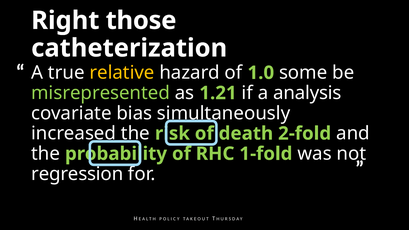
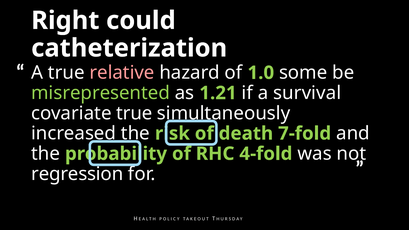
those: those -> could
relative colour: yellow -> pink
analysis: analysis -> survival
covariate bias: bias -> true
2-fold: 2-fold -> 7-fold
1-fold: 1-fold -> 4-fold
